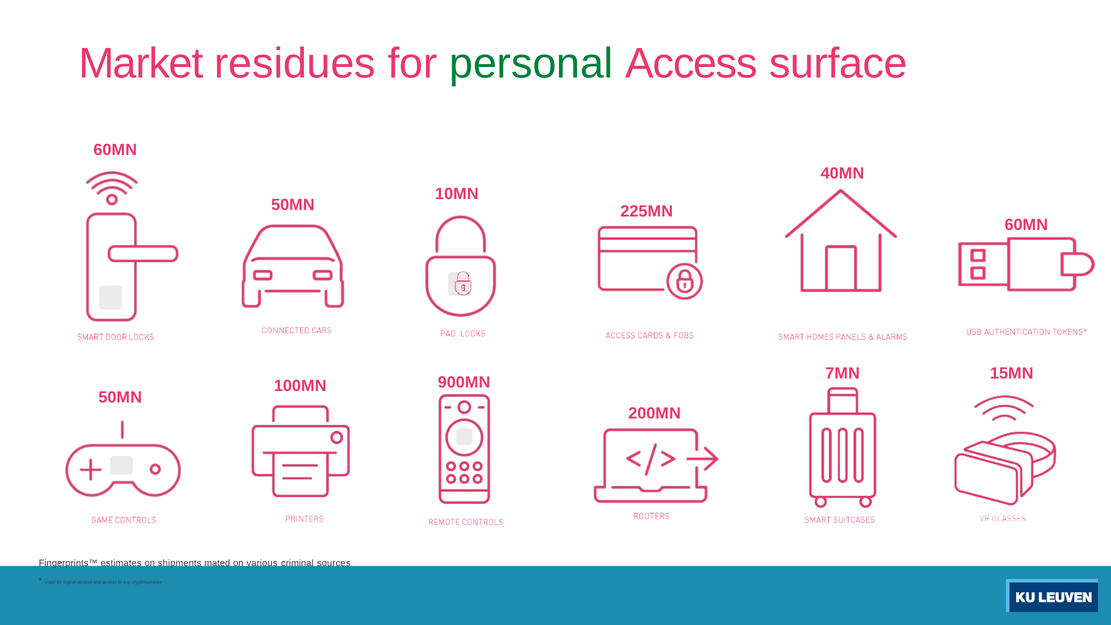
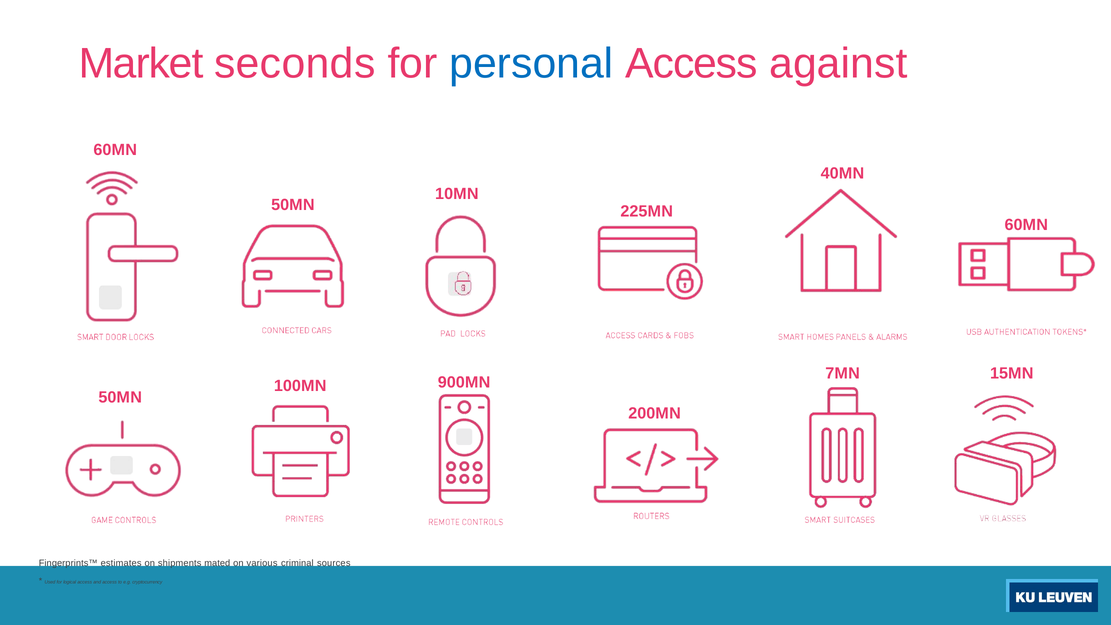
residues: residues -> seconds
personal colour: green -> blue
surface: surface -> against
